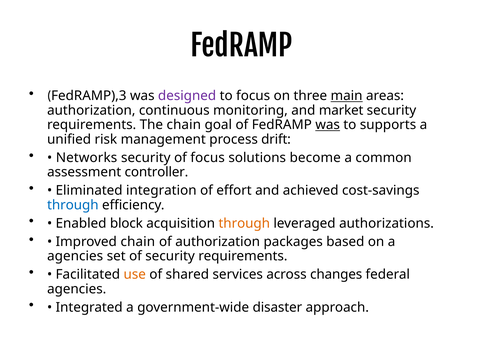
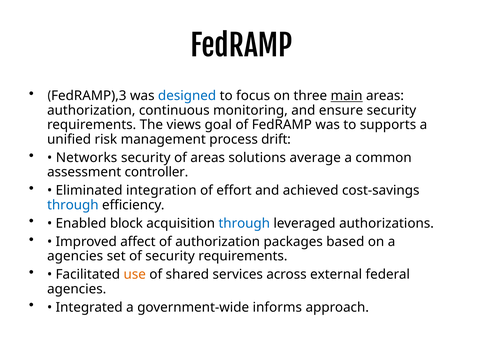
designed colour: purple -> blue
market: market -> ensure
The chain: chain -> views
was at (328, 125) underline: present -> none
of focus: focus -> areas
become: become -> average
through at (244, 223) colour: orange -> blue
Improved chain: chain -> affect
changes: changes -> external
disaster: disaster -> informs
